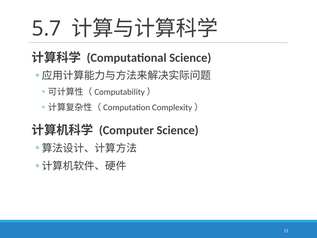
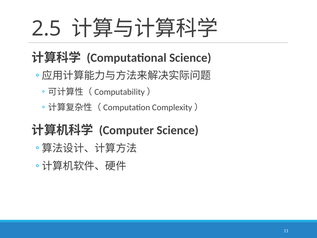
5.7: 5.7 -> 2.5
